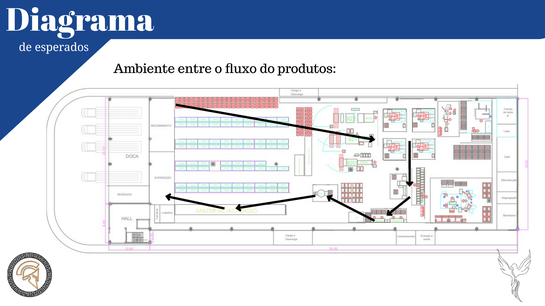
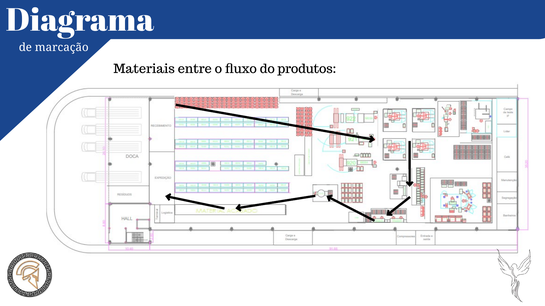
esperados: esperados -> marcação
Ambiente: Ambiente -> Materiais
